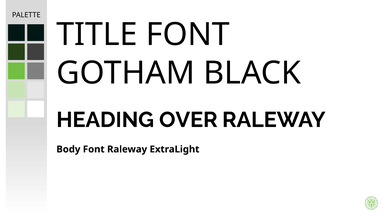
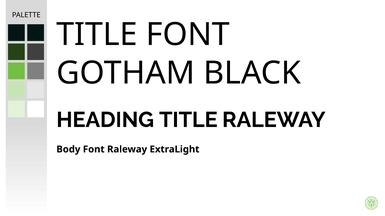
HEADING OVER: OVER -> TITLE
